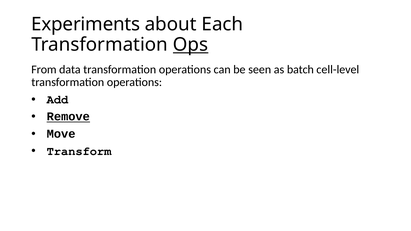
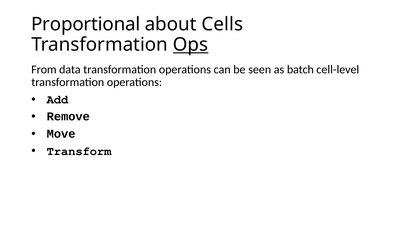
Experiments: Experiments -> Proportional
Each: Each -> Cells
Remove underline: present -> none
